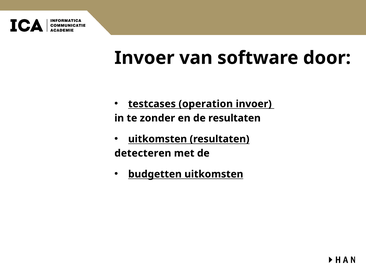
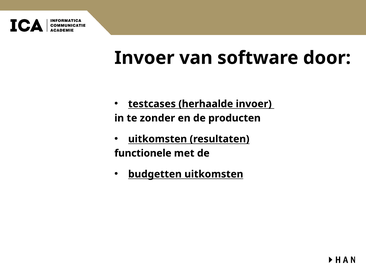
operation: operation -> herhaalde
de resultaten: resultaten -> producten
detecteren: detecteren -> functionele
